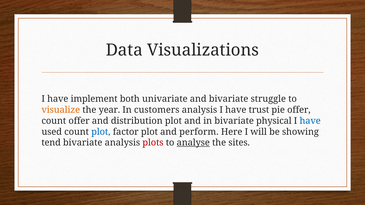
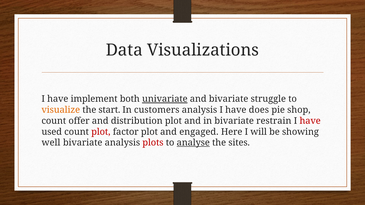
univariate underline: none -> present
year: year -> start
trust: trust -> does
pie offer: offer -> shop
physical: physical -> restrain
have at (310, 121) colour: blue -> red
plot at (101, 132) colour: blue -> red
perform: perform -> engaged
tend: tend -> well
